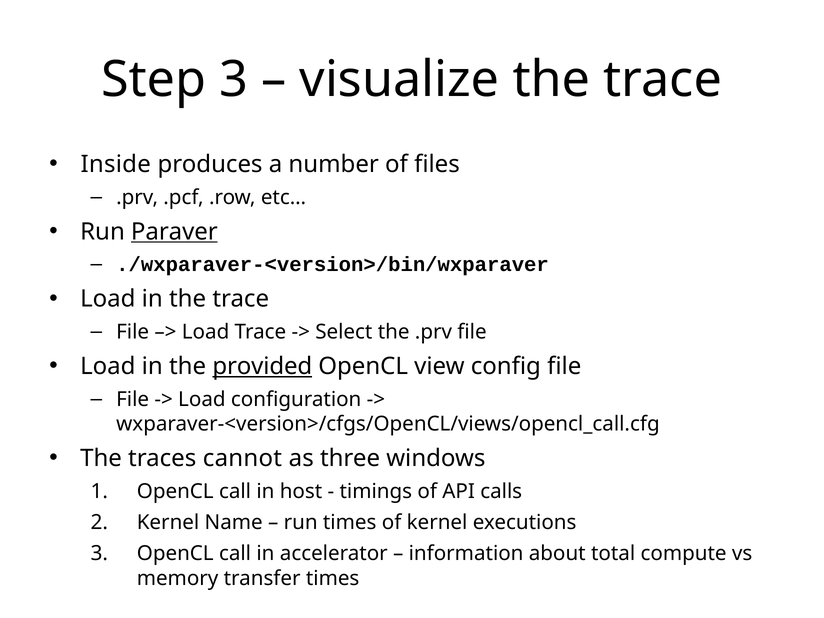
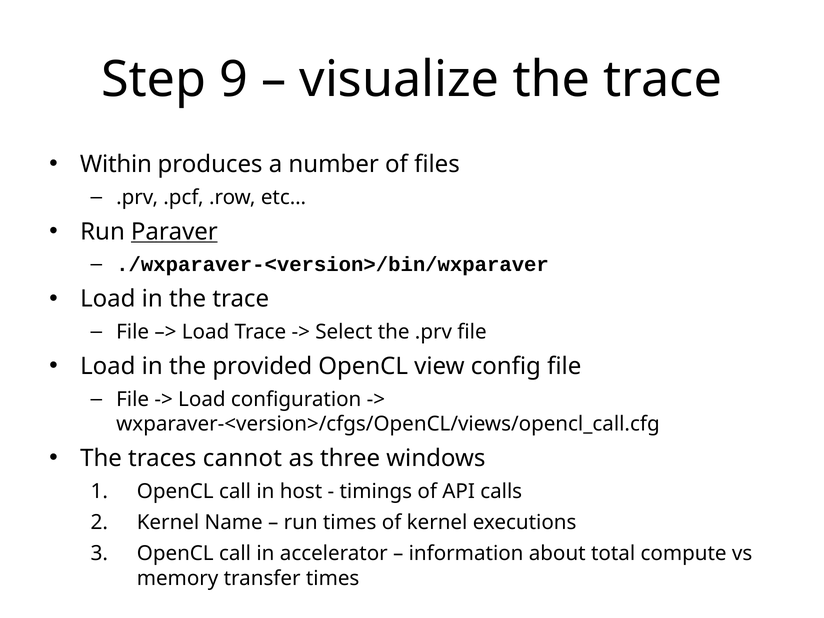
Step 3: 3 -> 9
Inside: Inside -> Within
provided underline: present -> none
